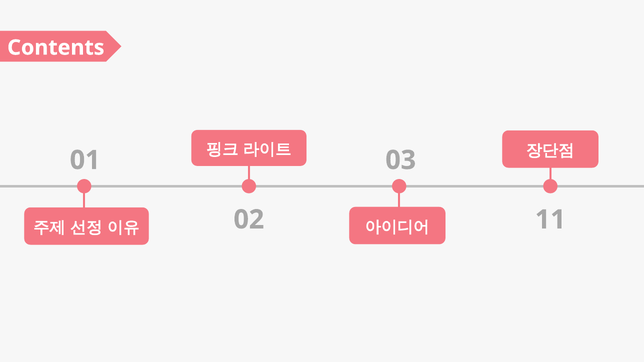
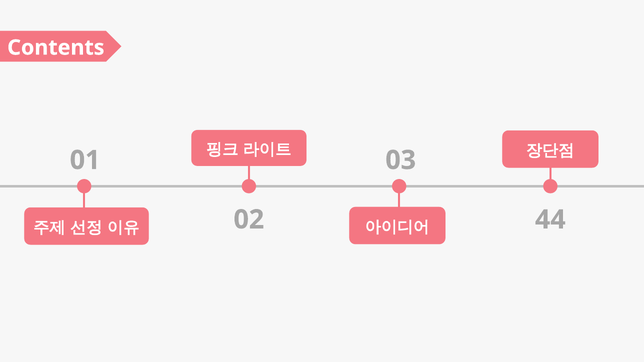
11: 11 -> 44
